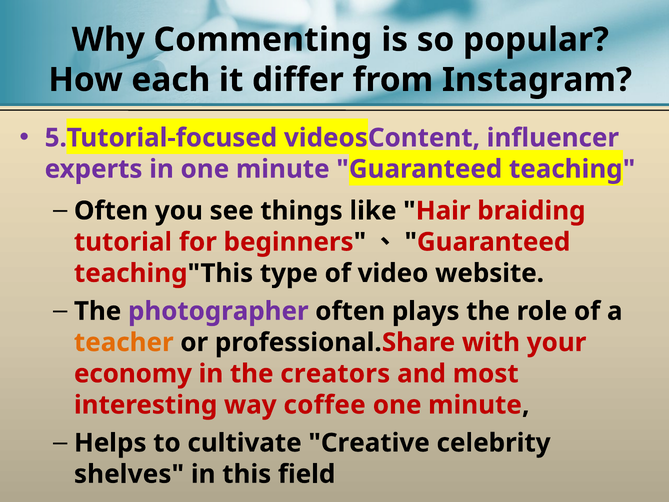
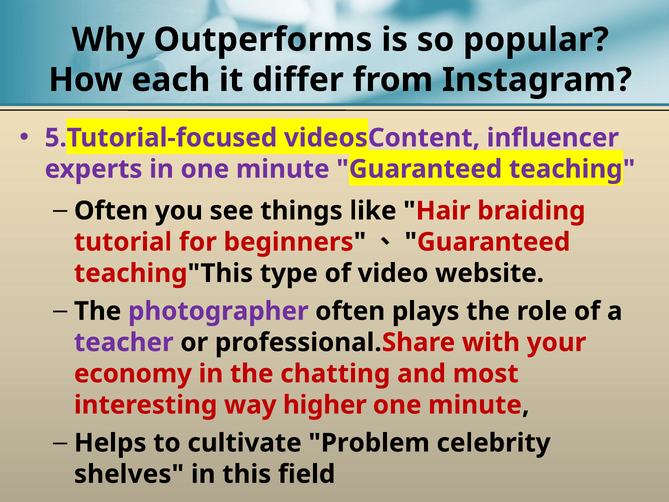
Commenting: Commenting -> Outperforms
teacher colour: orange -> purple
creators: creators -> chatting
coffee: coffee -> higher
Creative: Creative -> Problem
